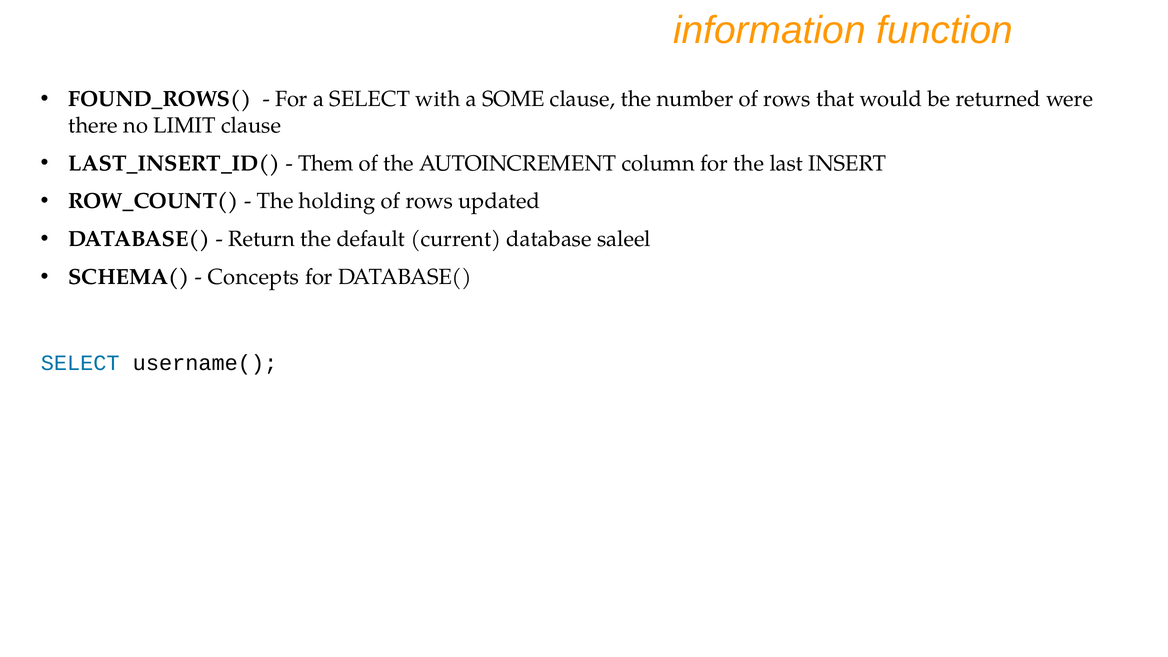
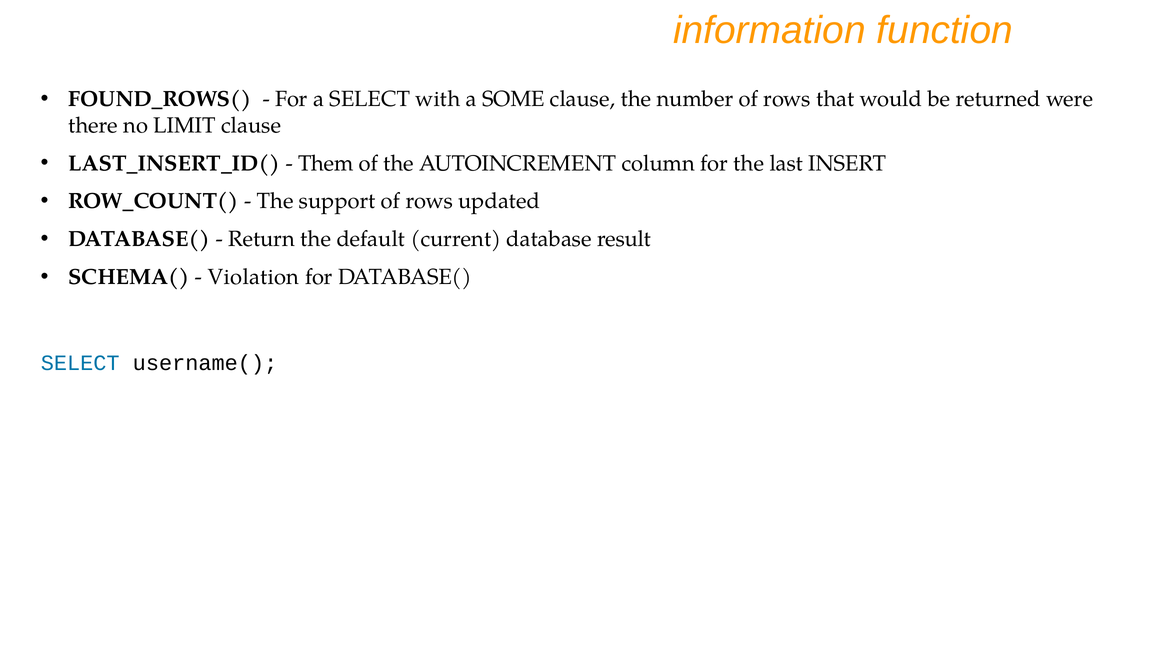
holding: holding -> support
saleel: saleel -> result
Concepts: Concepts -> Violation
